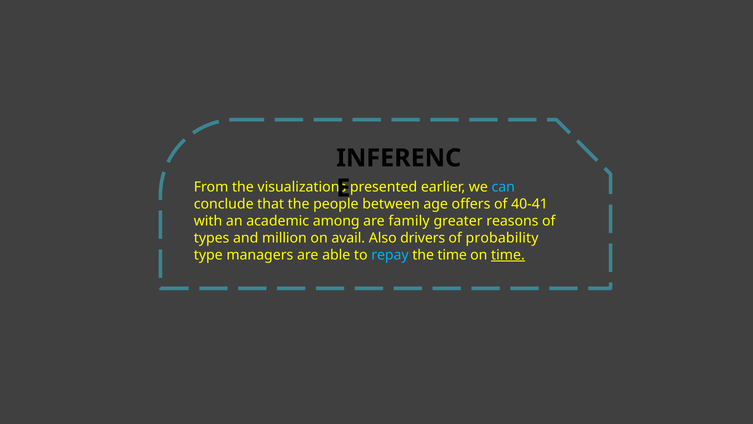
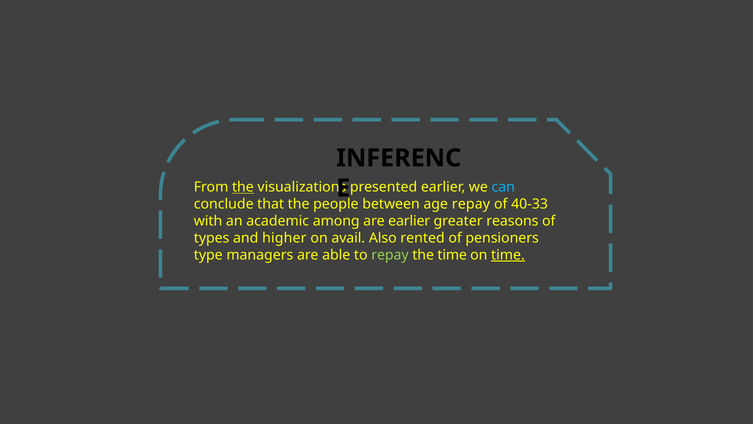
the at (243, 187) underline: none -> present
age offers: offers -> repay
40-41: 40-41 -> 40-33
are family: family -> earlier
million: million -> higher
drivers: drivers -> rented
probability: probability -> pensioners
repay at (390, 255) colour: light blue -> light green
